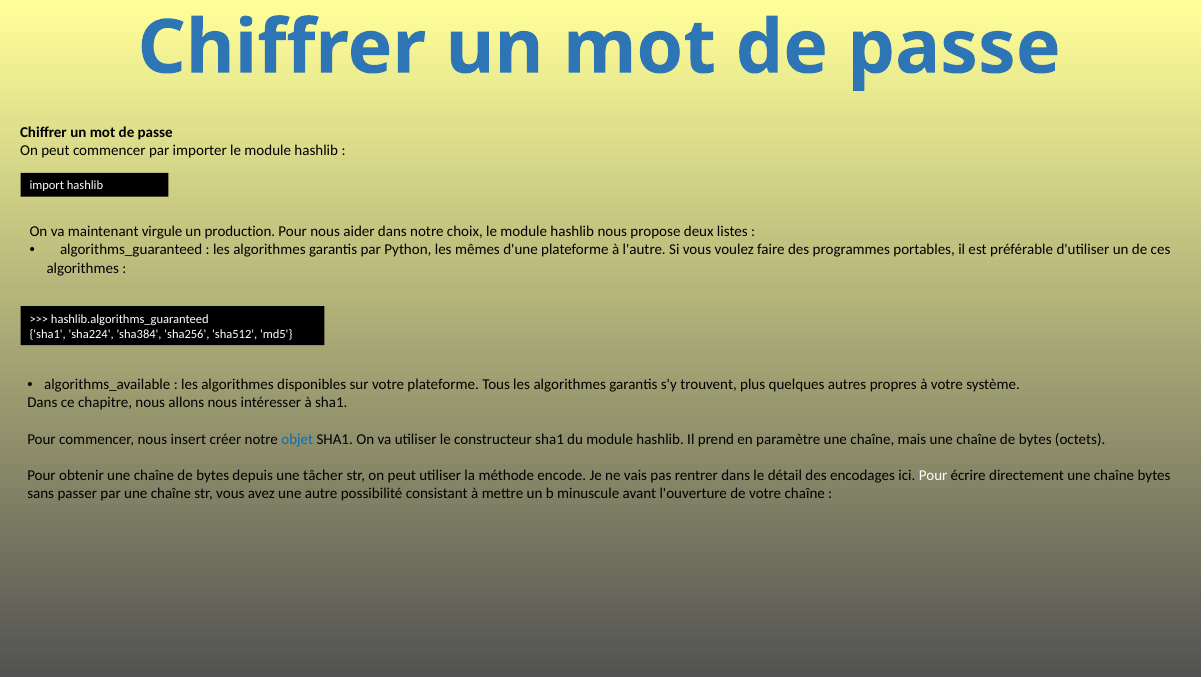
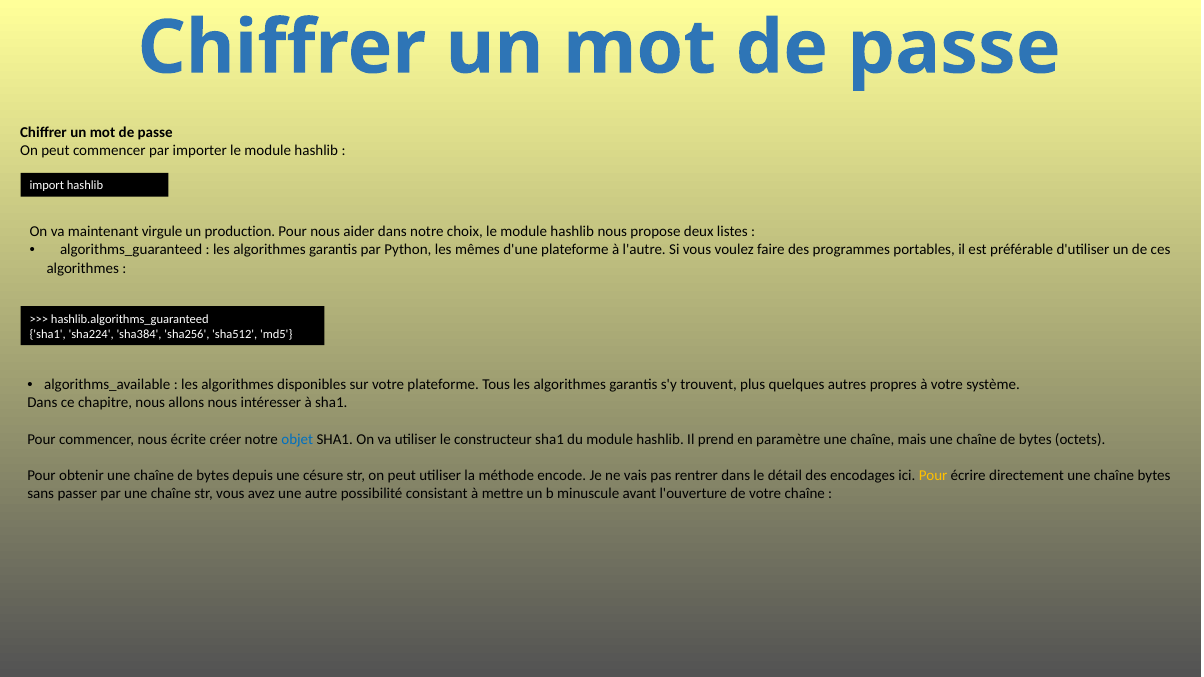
insert: insert -> écrite
tâcher: tâcher -> césure
Pour at (933, 475) colour: white -> yellow
